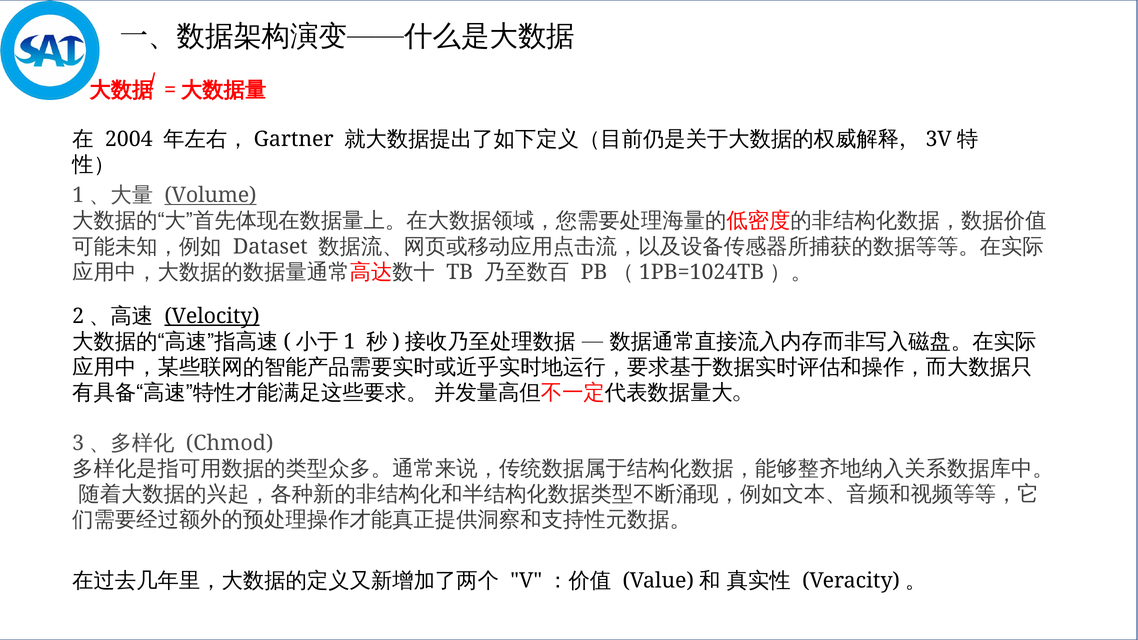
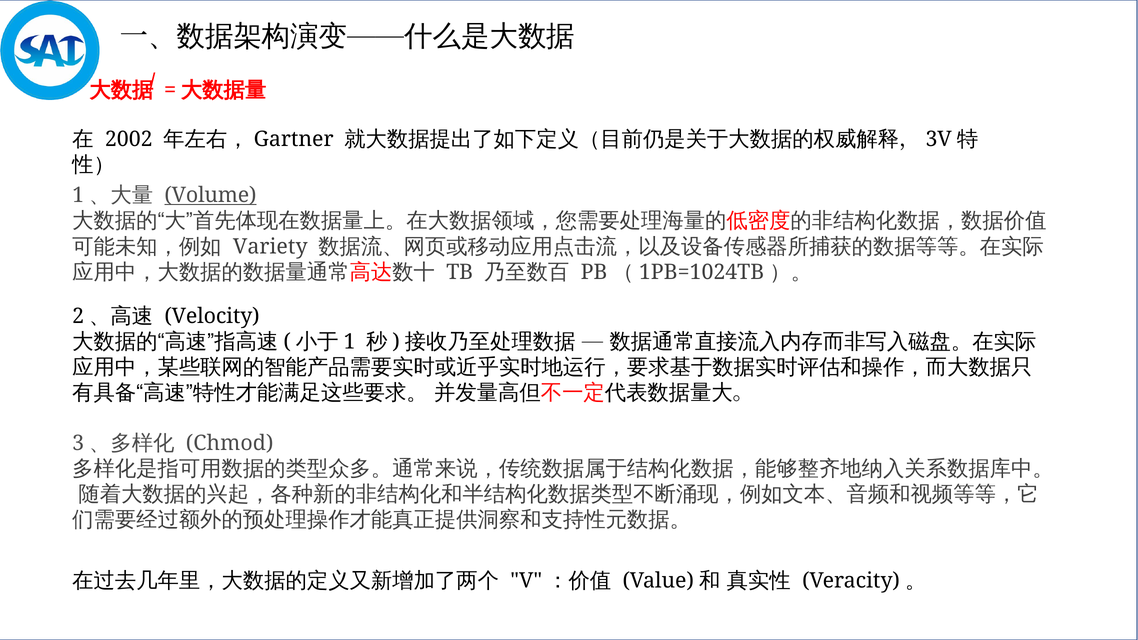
2004: 2004 -> 2002
Dataset: Dataset -> Variety
Velocity underline: present -> none
